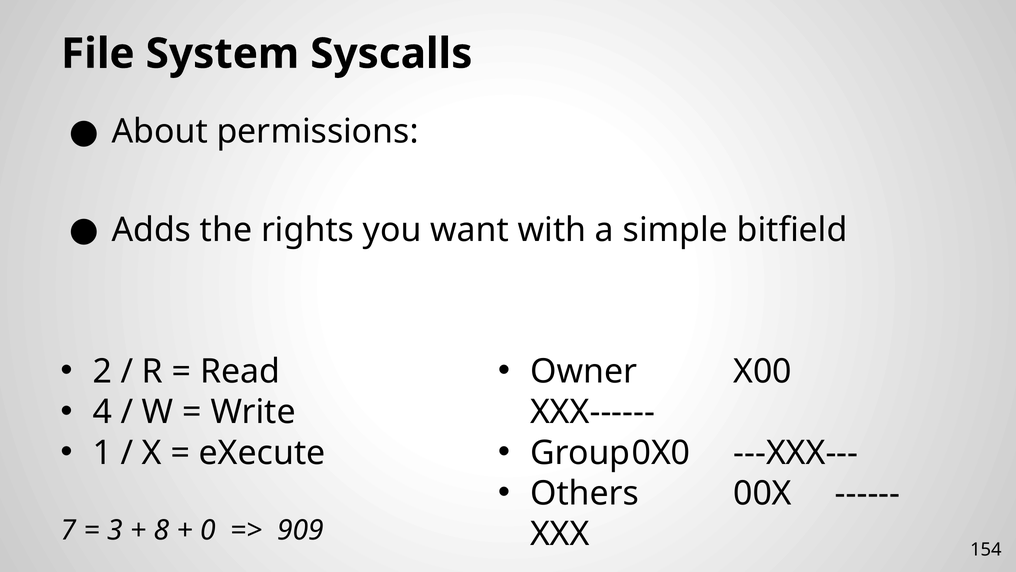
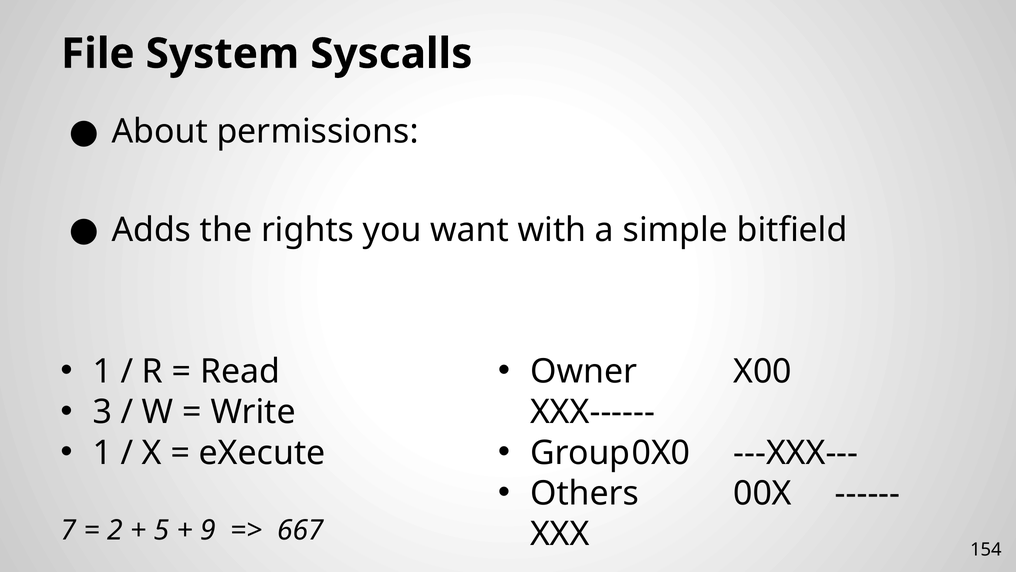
2 at (102, 371): 2 -> 1
4: 4 -> 3
3: 3 -> 2
8: 8 -> 5
0: 0 -> 9
909: 909 -> 667
